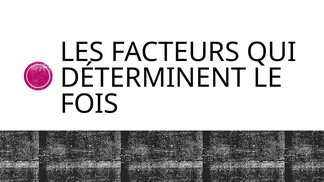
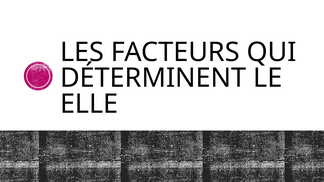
FOIS: FOIS -> ELLE
